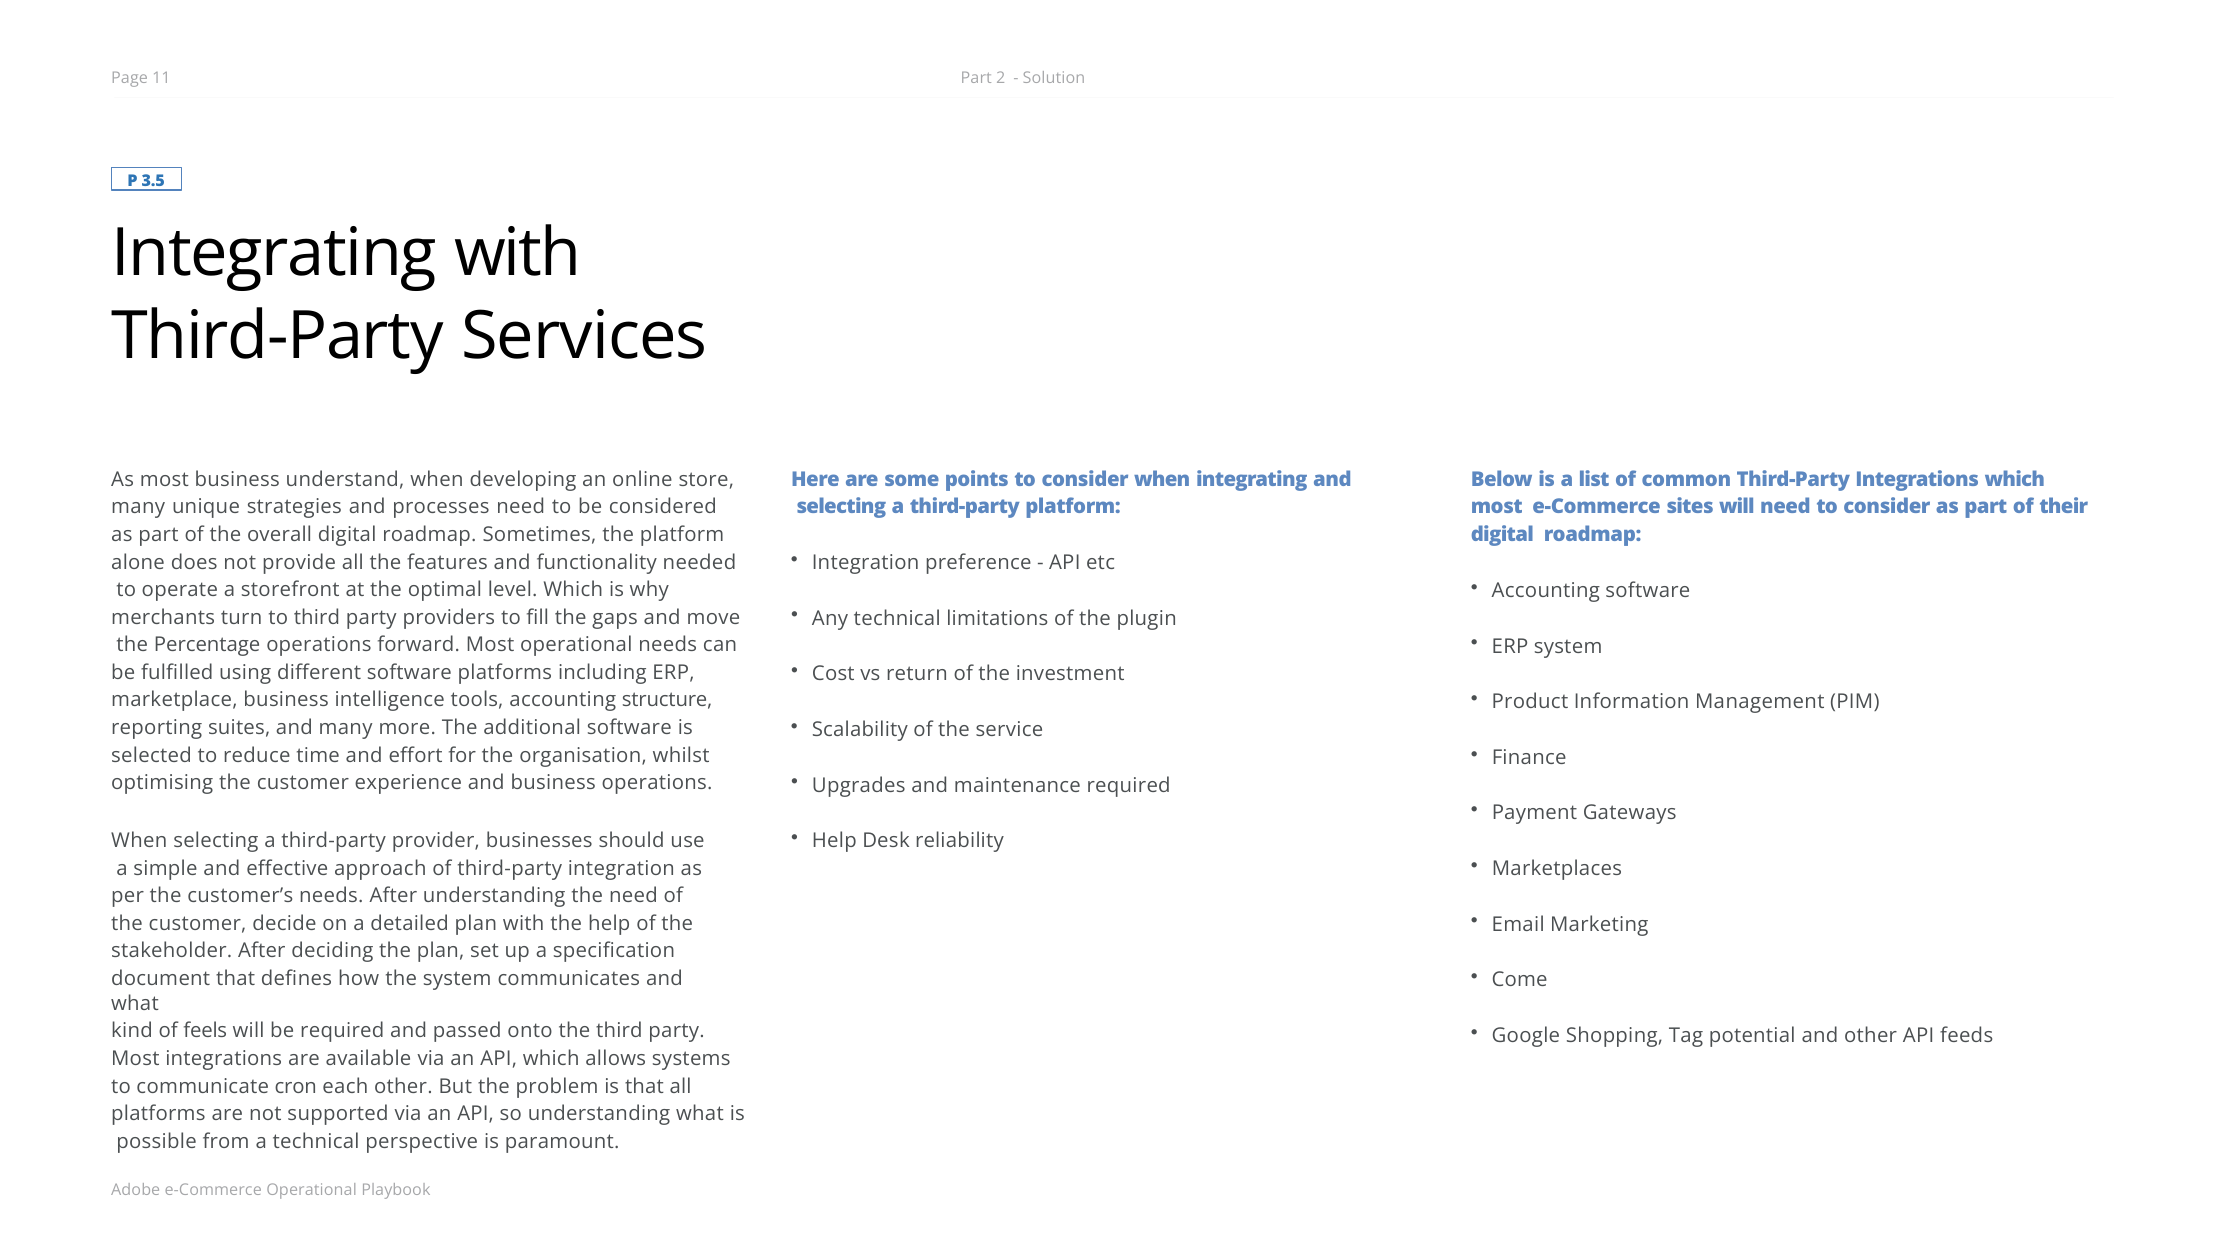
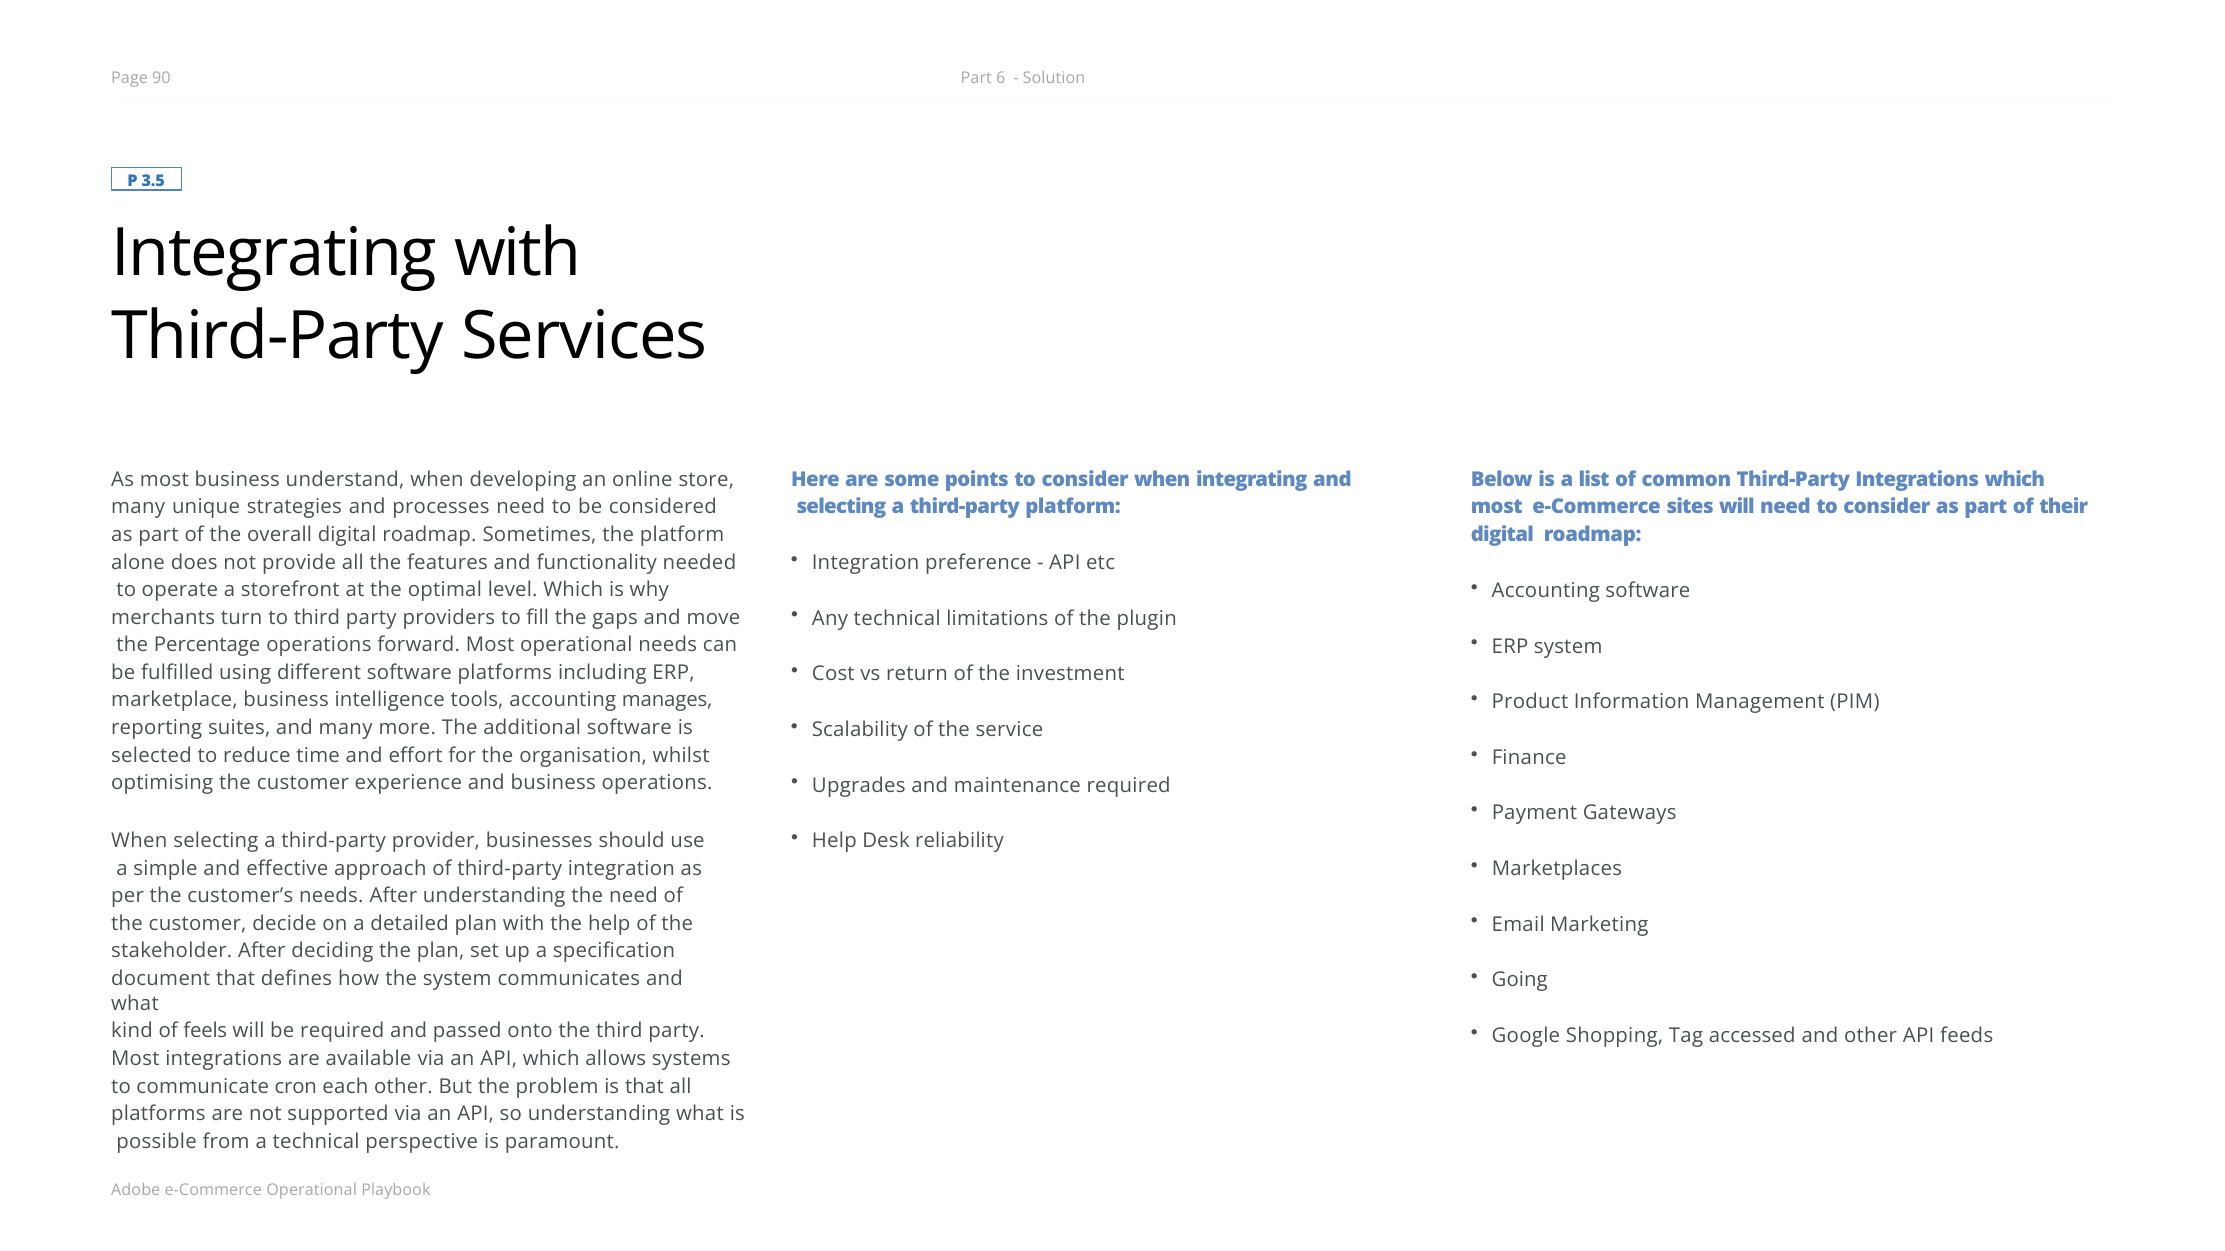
11: 11 -> 90
2: 2 -> 6
structure: structure -> manages
Come: Come -> Going
potential: potential -> accessed
